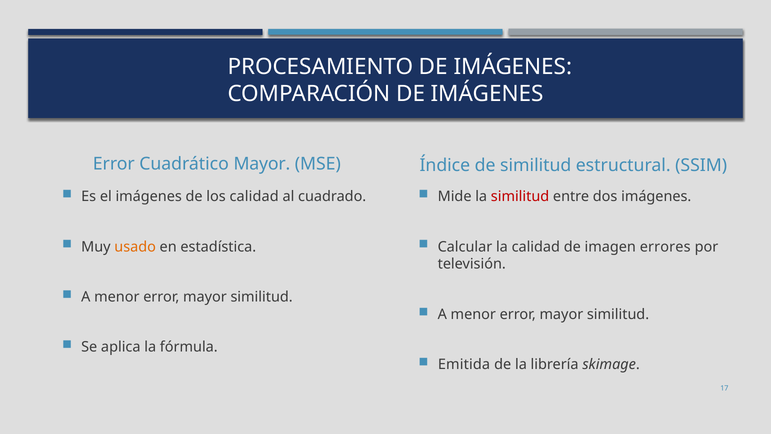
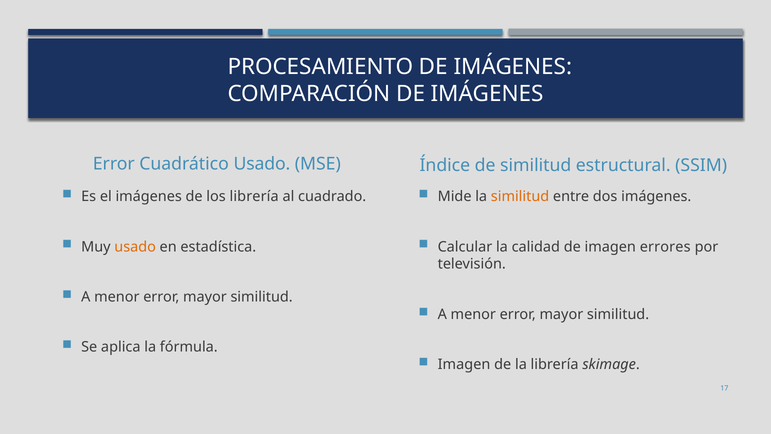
Cuadrático Mayor: Mayor -> Usado
los calidad: calidad -> librería
similitud at (520, 196) colour: red -> orange
Emitida at (464, 364): Emitida -> Imagen
